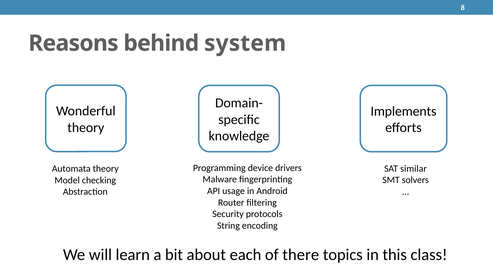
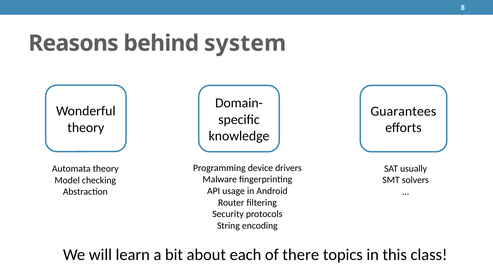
Implements: Implements -> Guarantees
similar: similar -> usually
